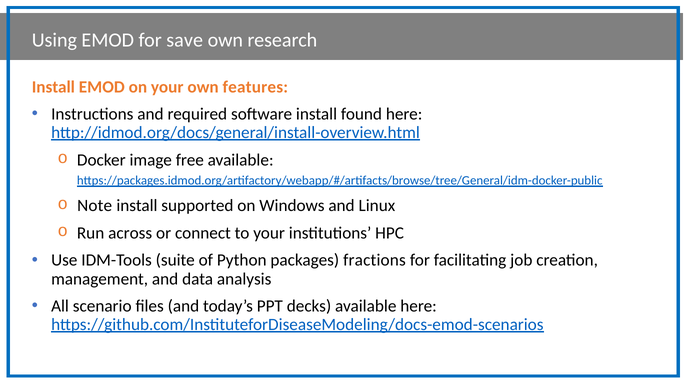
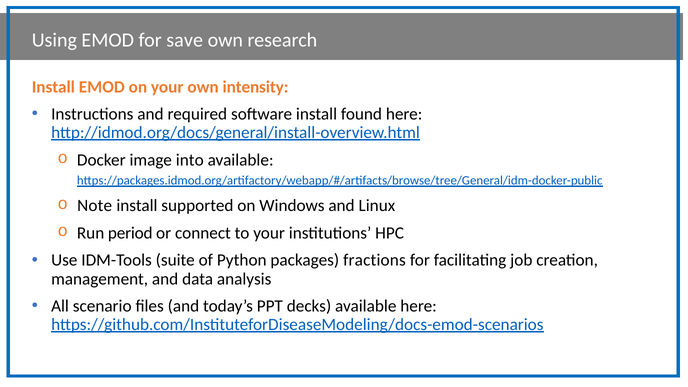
features: features -> intensity
free: free -> into
across: across -> period
